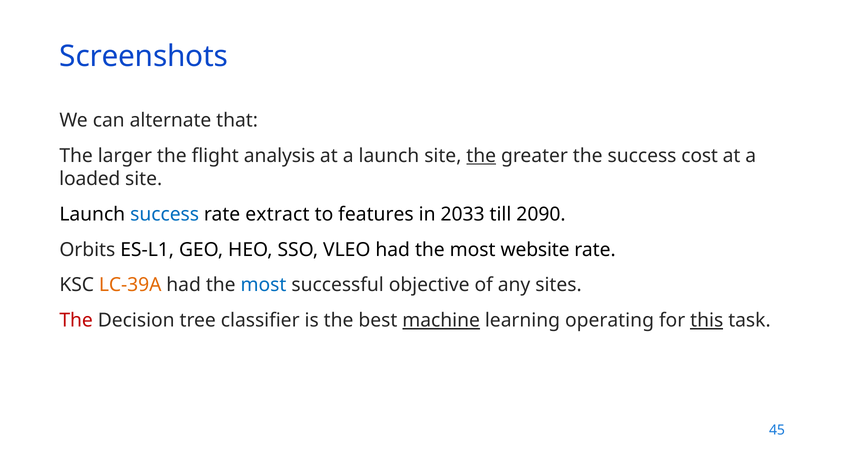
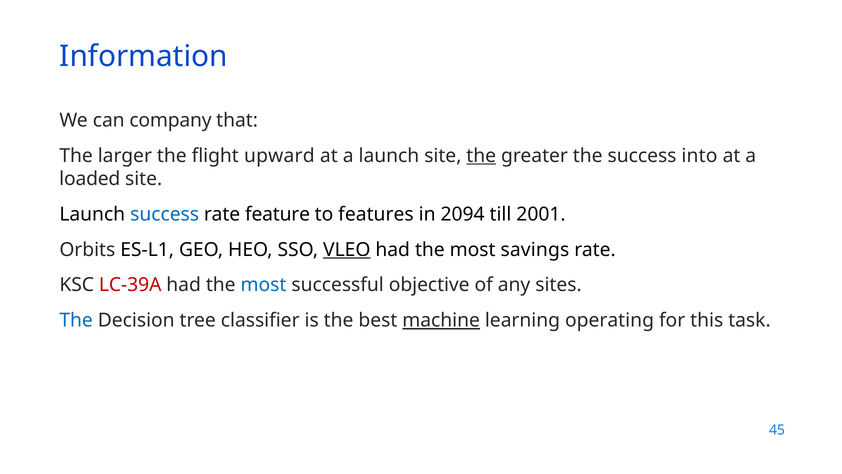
Screenshots: Screenshots -> Information
alternate: alternate -> company
analysis: analysis -> upward
cost: cost -> into
extract: extract -> feature
2033: 2033 -> 2094
2090: 2090 -> 2001
VLEO underline: none -> present
website: website -> savings
LC-39A colour: orange -> red
The at (76, 320) colour: red -> blue
this underline: present -> none
